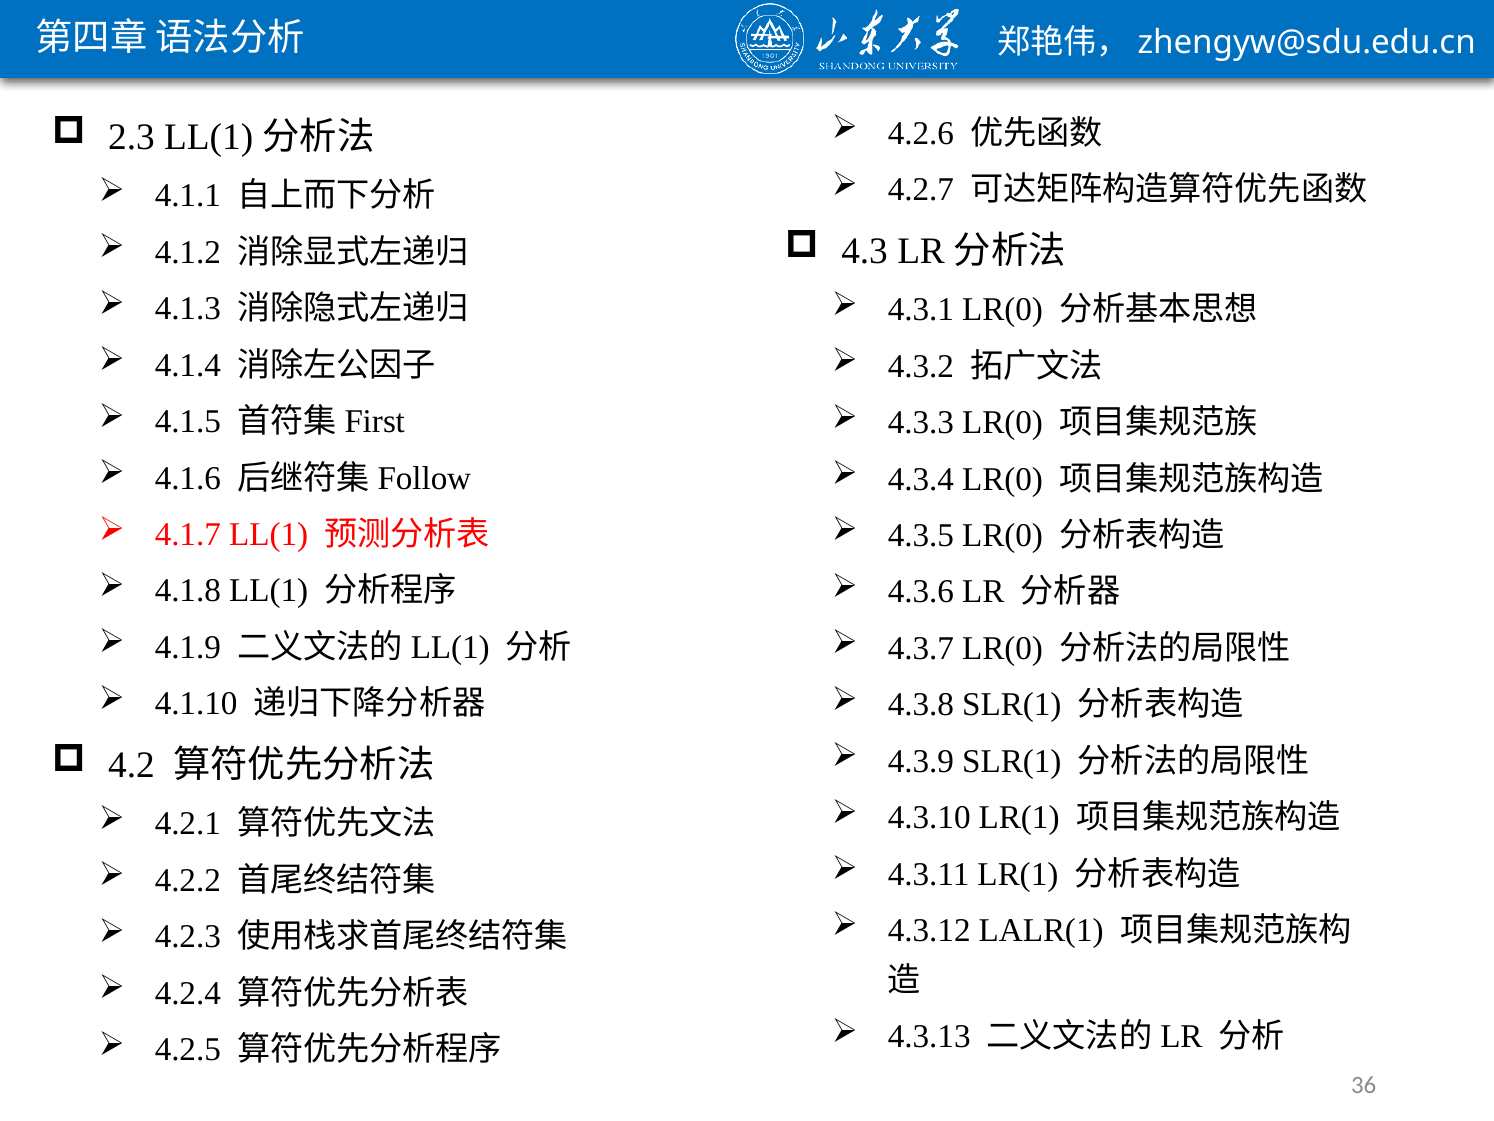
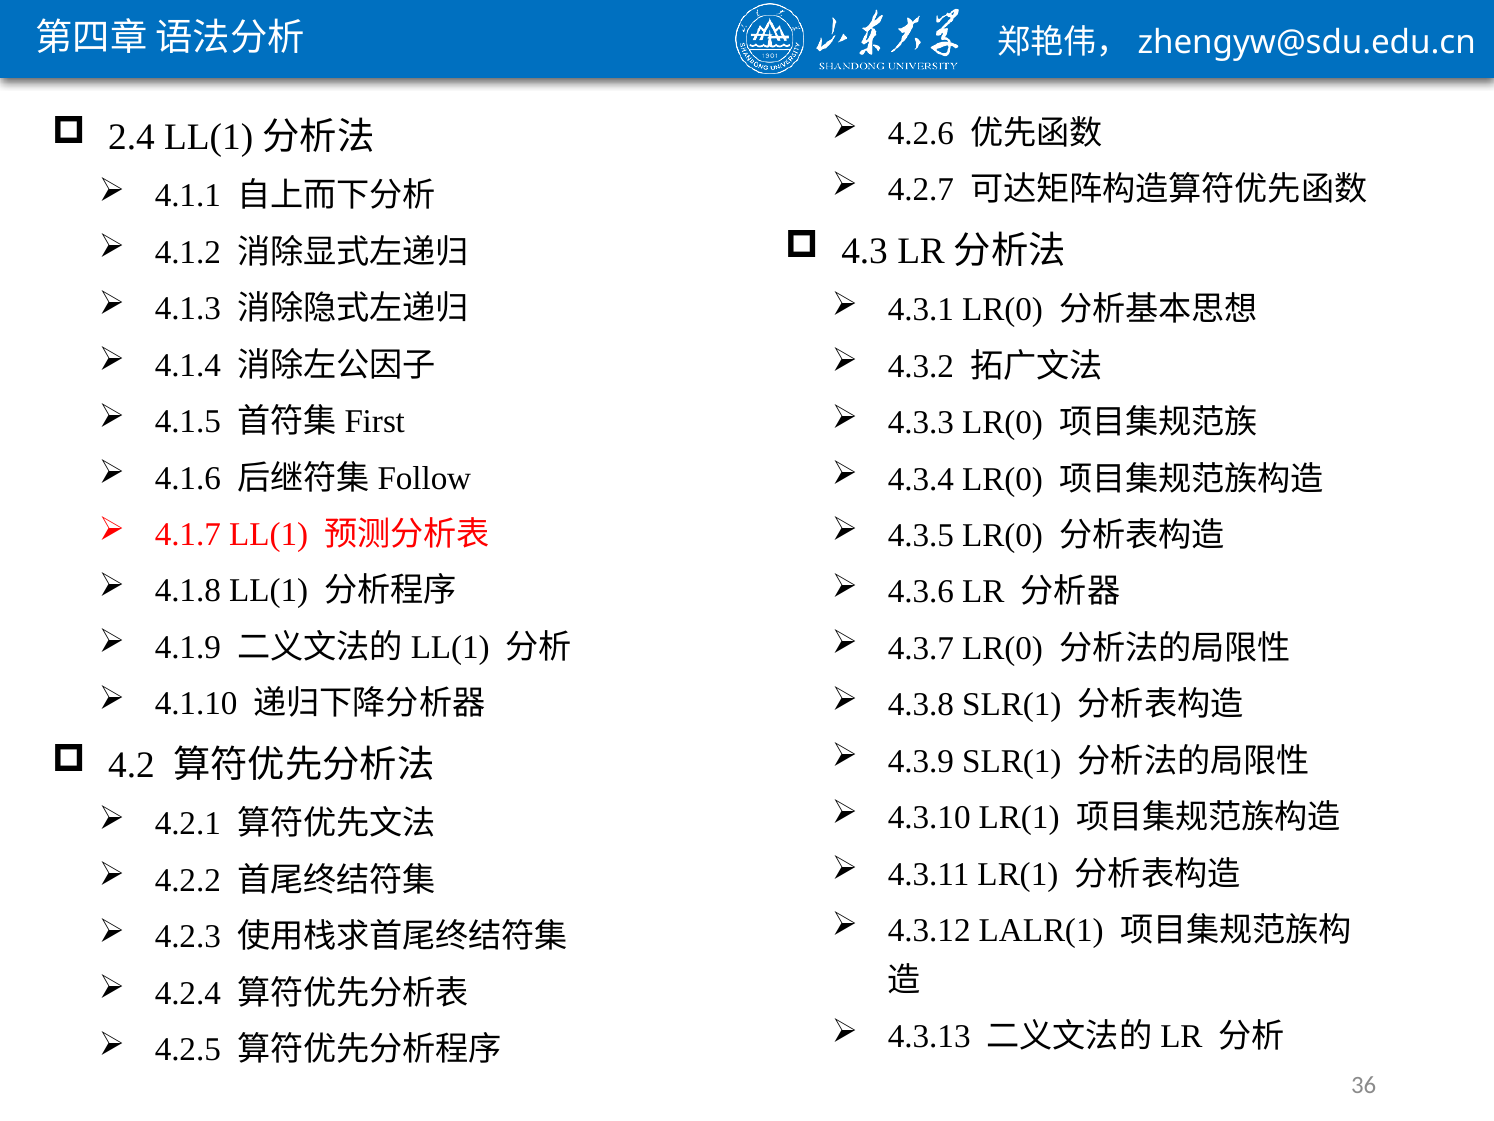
2.3: 2.3 -> 2.4
